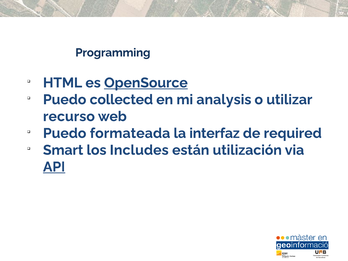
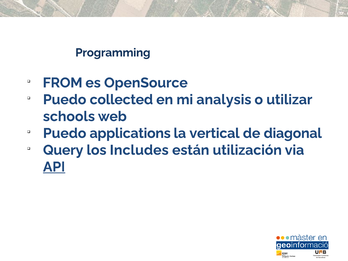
HTML: HTML -> FROM
OpenSource underline: present -> none
recurso: recurso -> schools
formateada: formateada -> applications
interfaz: interfaz -> vertical
required: required -> diagonal
Smart: Smart -> Query
